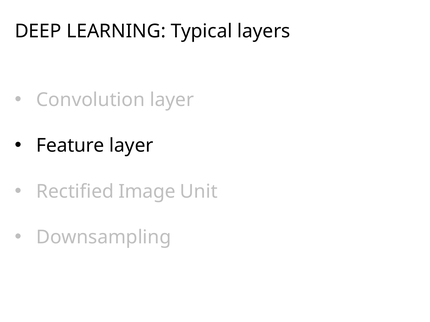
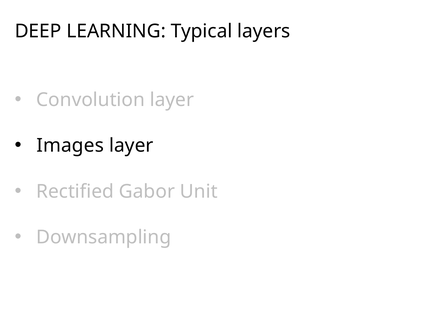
Feature: Feature -> Images
Image: Image -> Gabor
